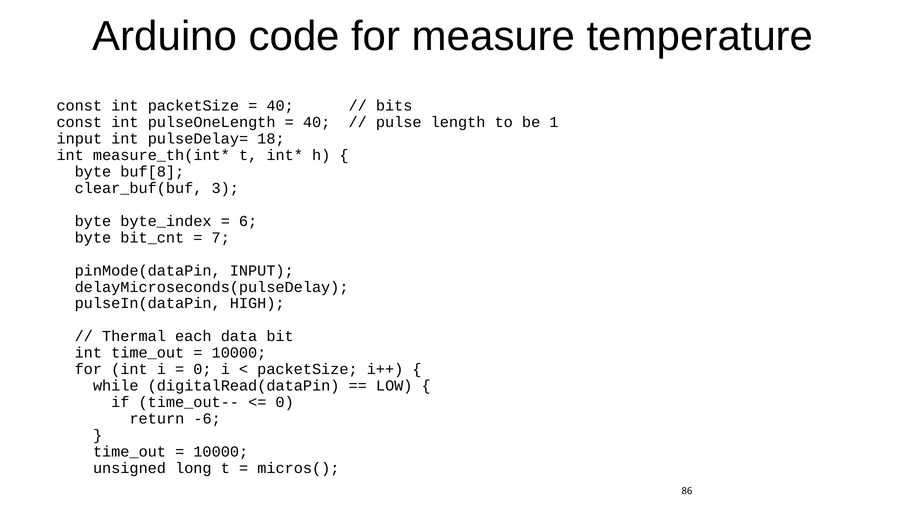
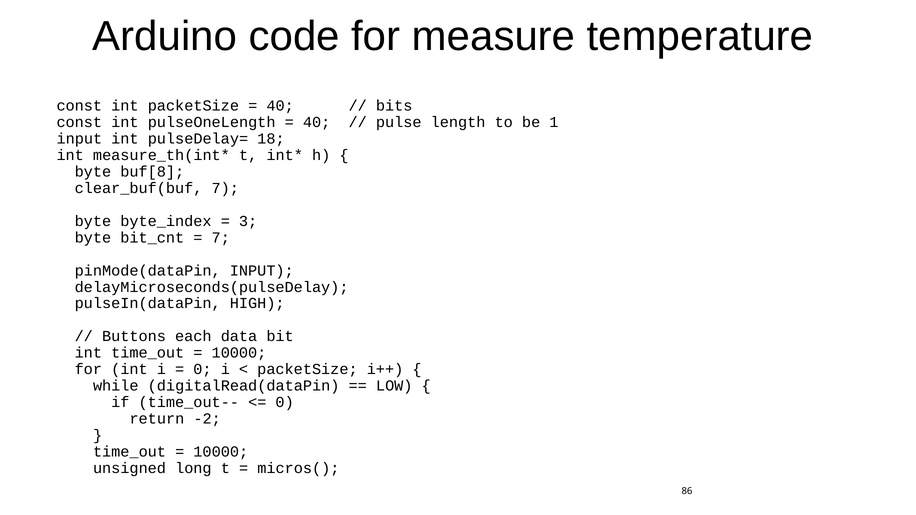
clear_buf(buf 3: 3 -> 7
6: 6 -> 3
Thermal: Thermal -> Buttons
-6: -6 -> -2
